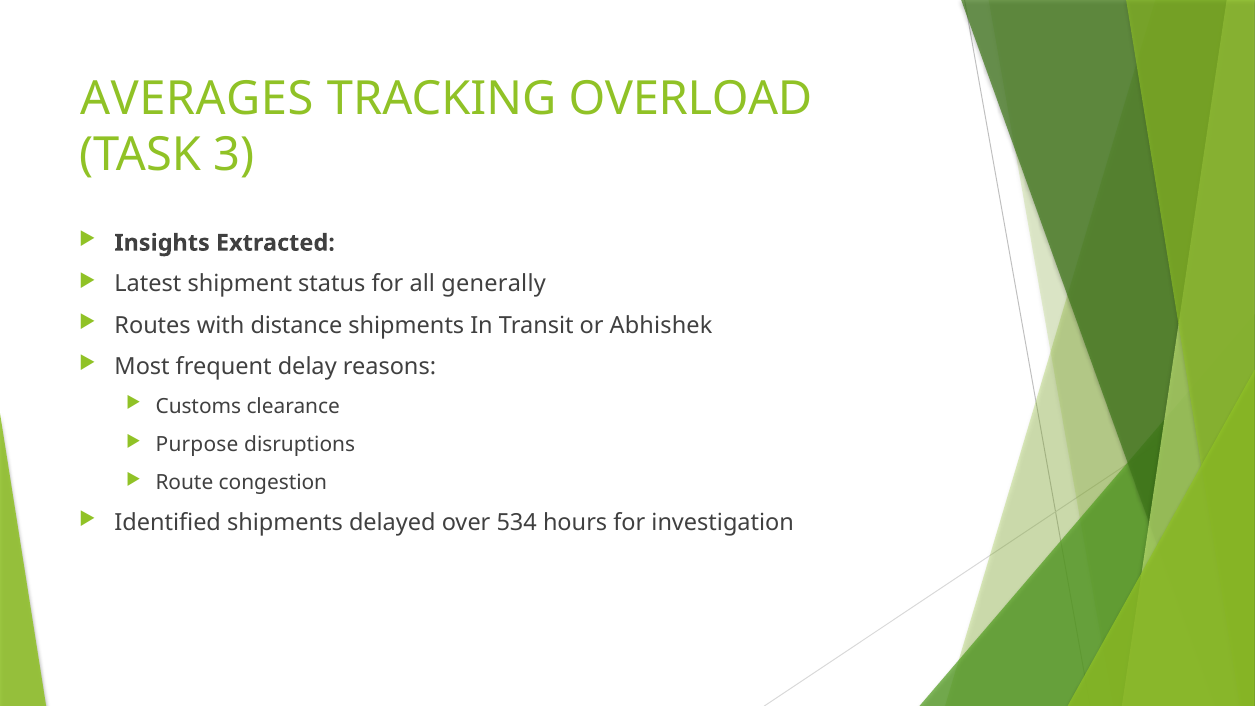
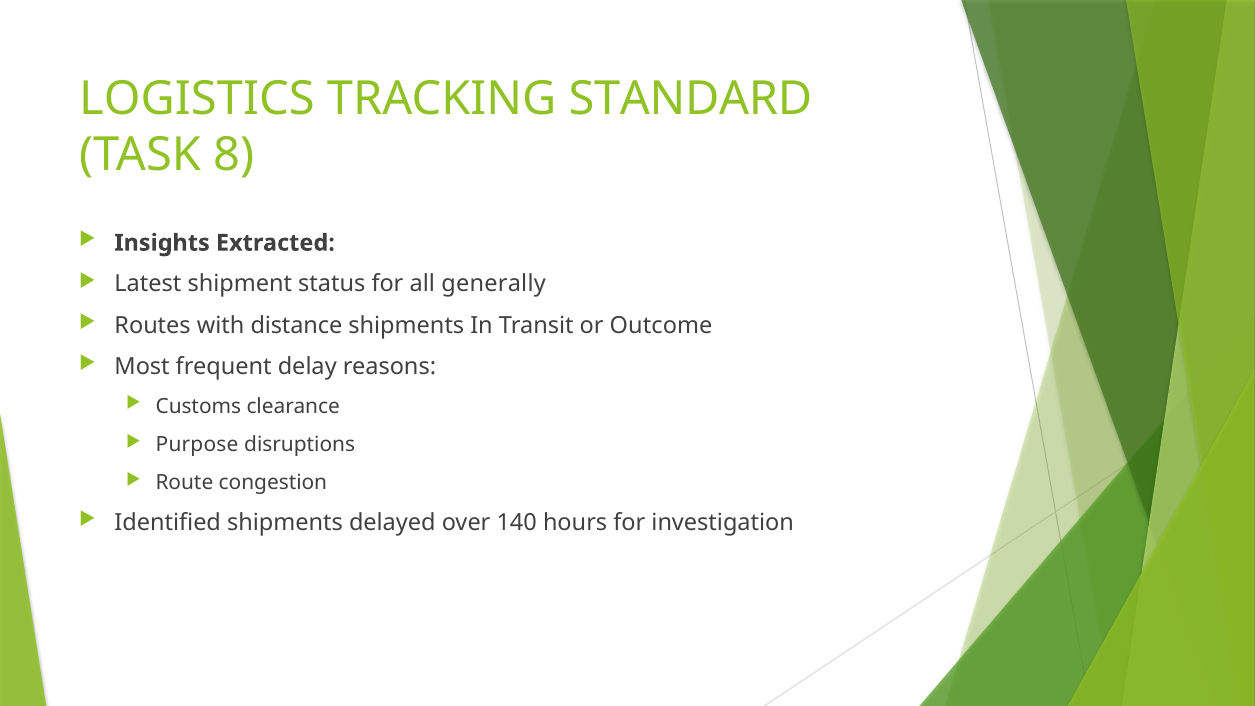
AVERAGES: AVERAGES -> LOGISTICS
OVERLOAD: OVERLOAD -> STANDARD
3: 3 -> 8
Abhishek: Abhishek -> Outcome
534: 534 -> 140
